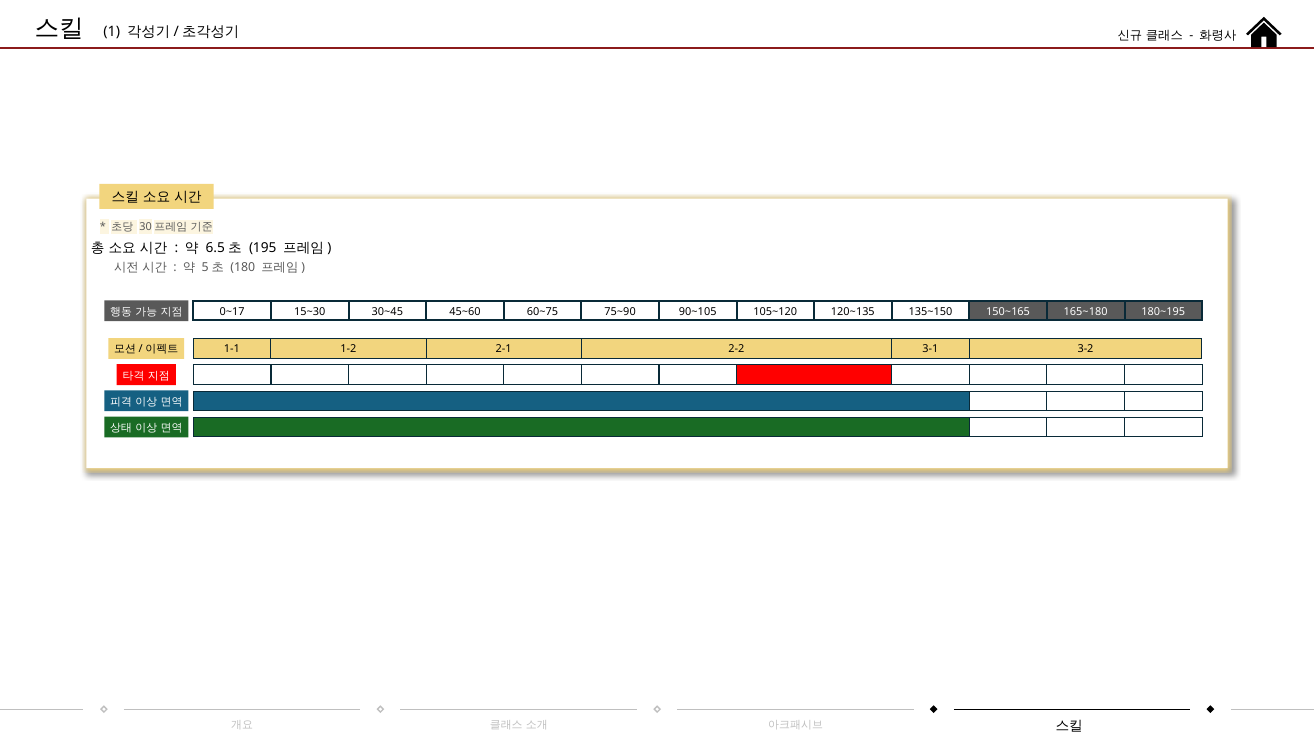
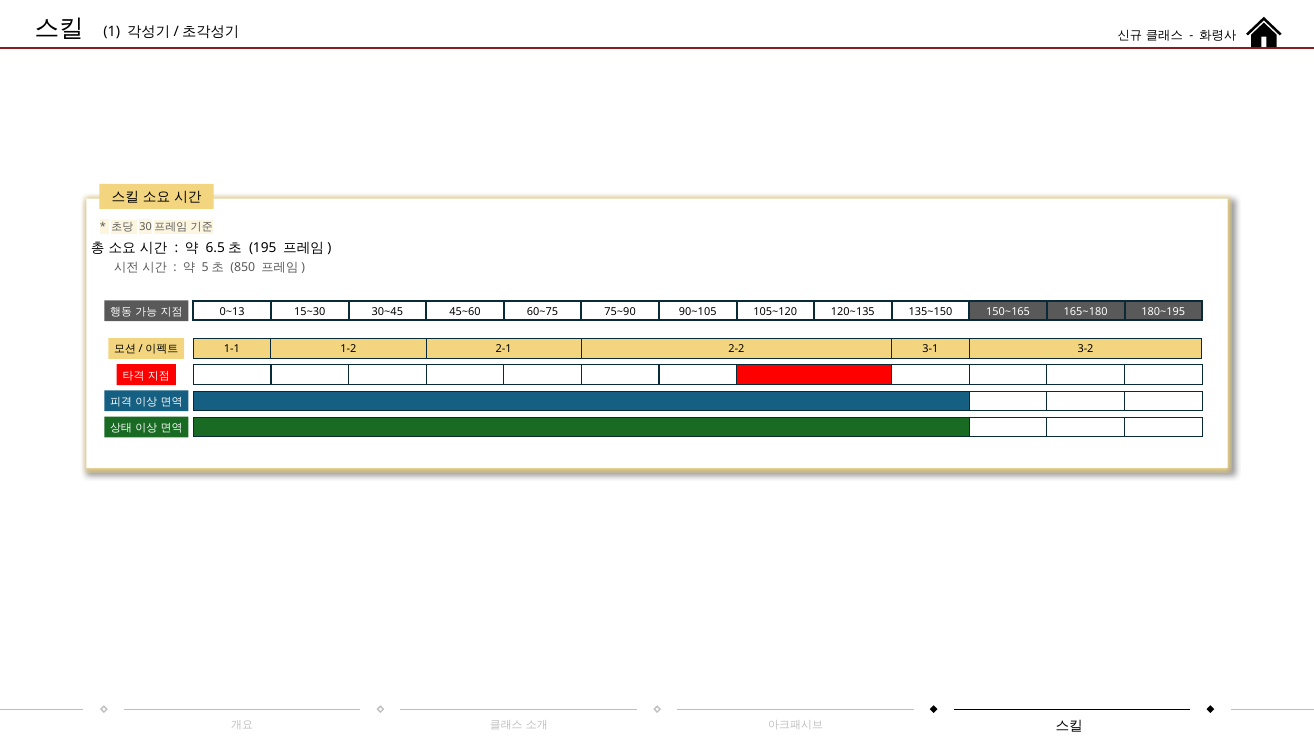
180: 180 -> 850
0~17: 0~17 -> 0~13
